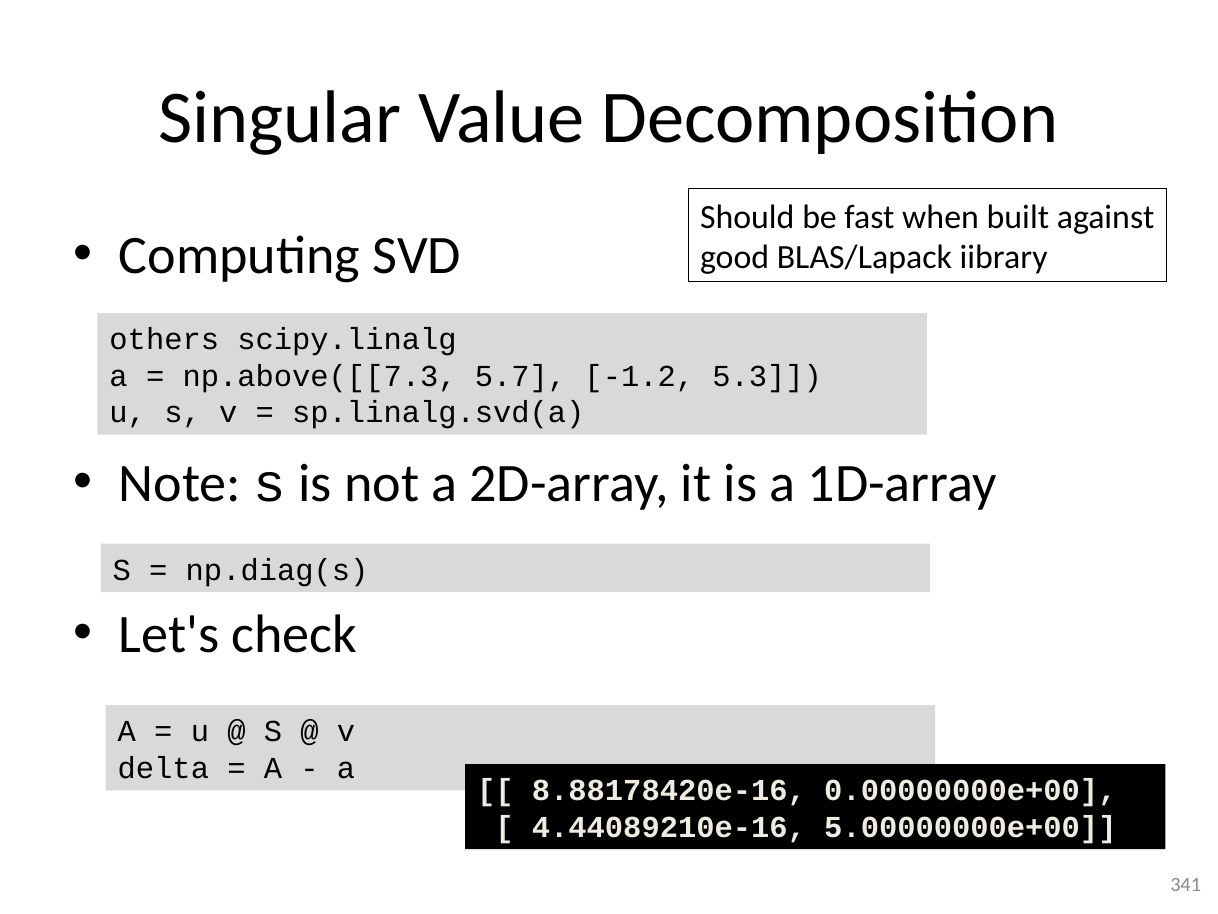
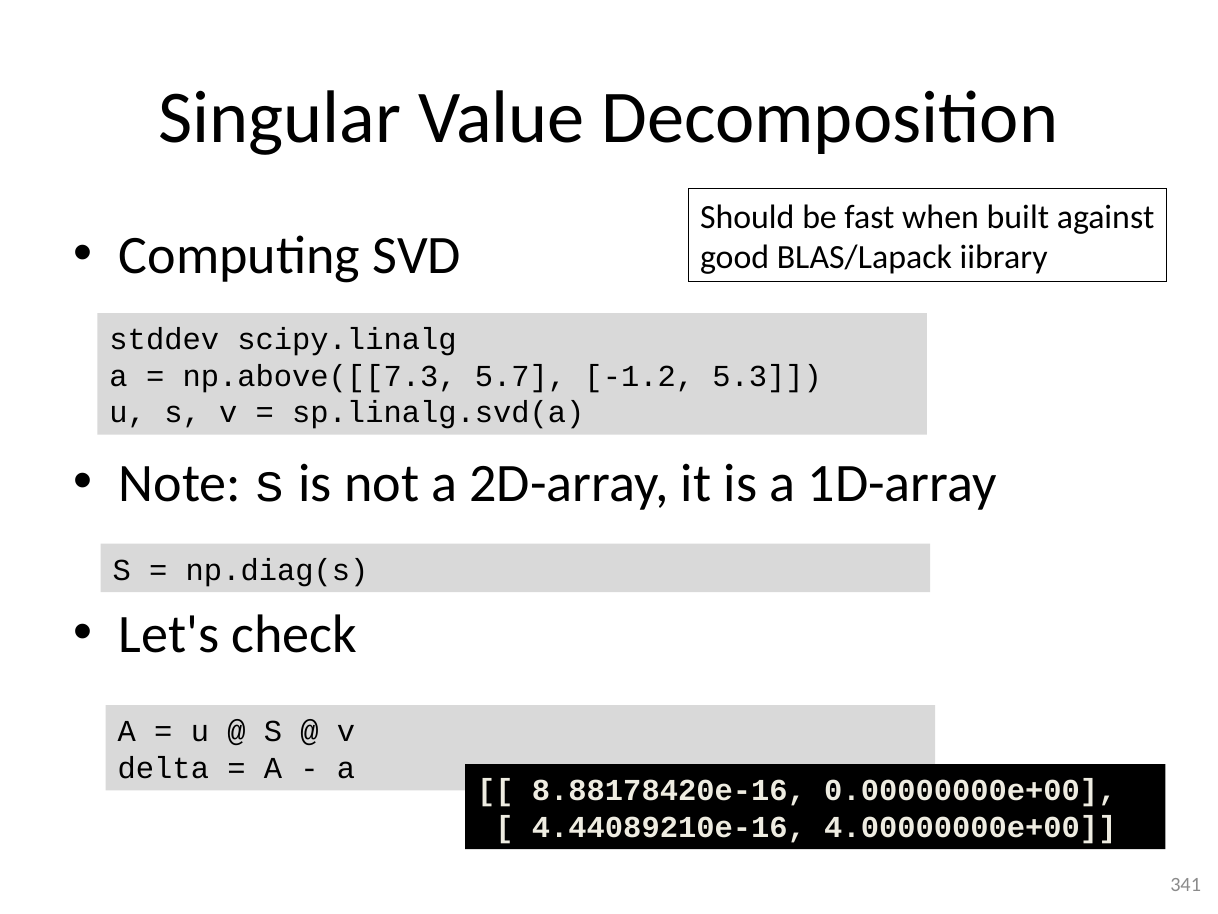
others: others -> stddev
5.00000000e+00: 5.00000000e+00 -> 4.00000000e+00
